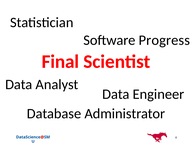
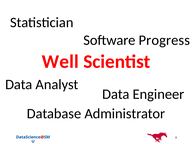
Final: Final -> Well
